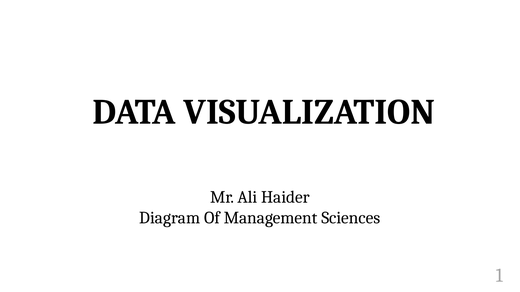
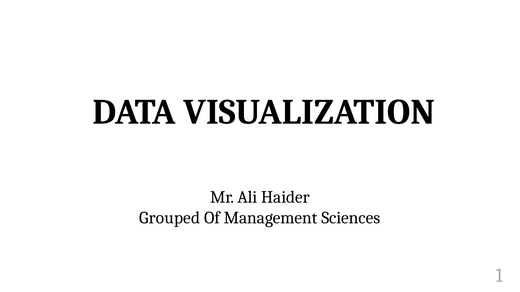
Diagram: Diagram -> Grouped
